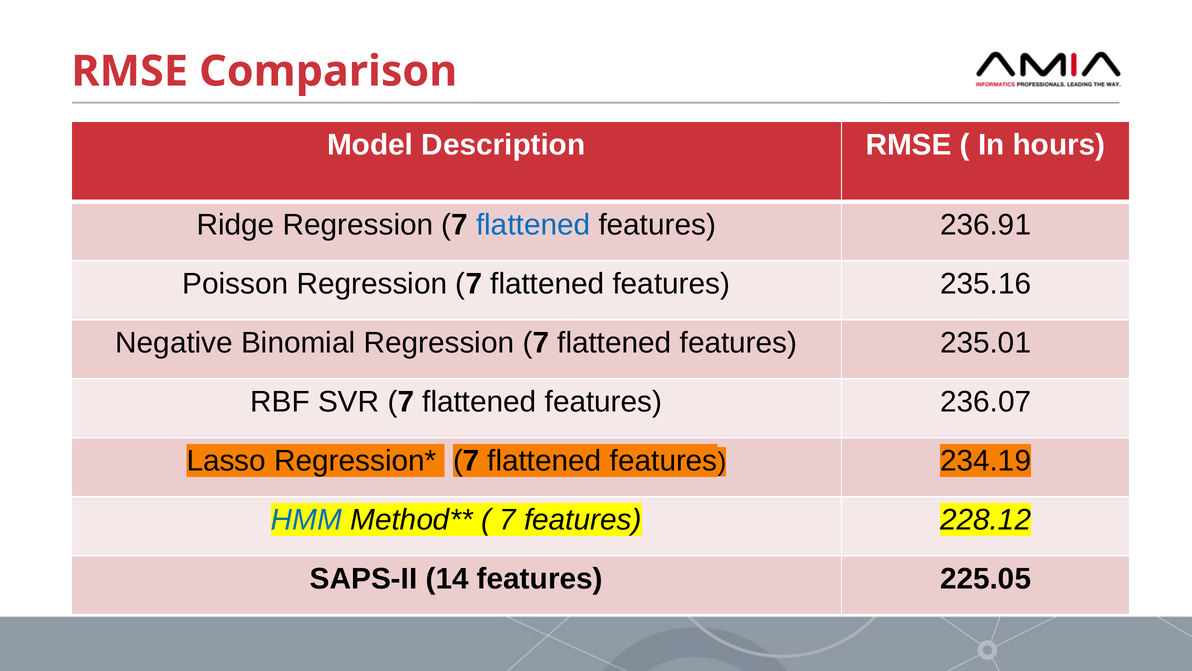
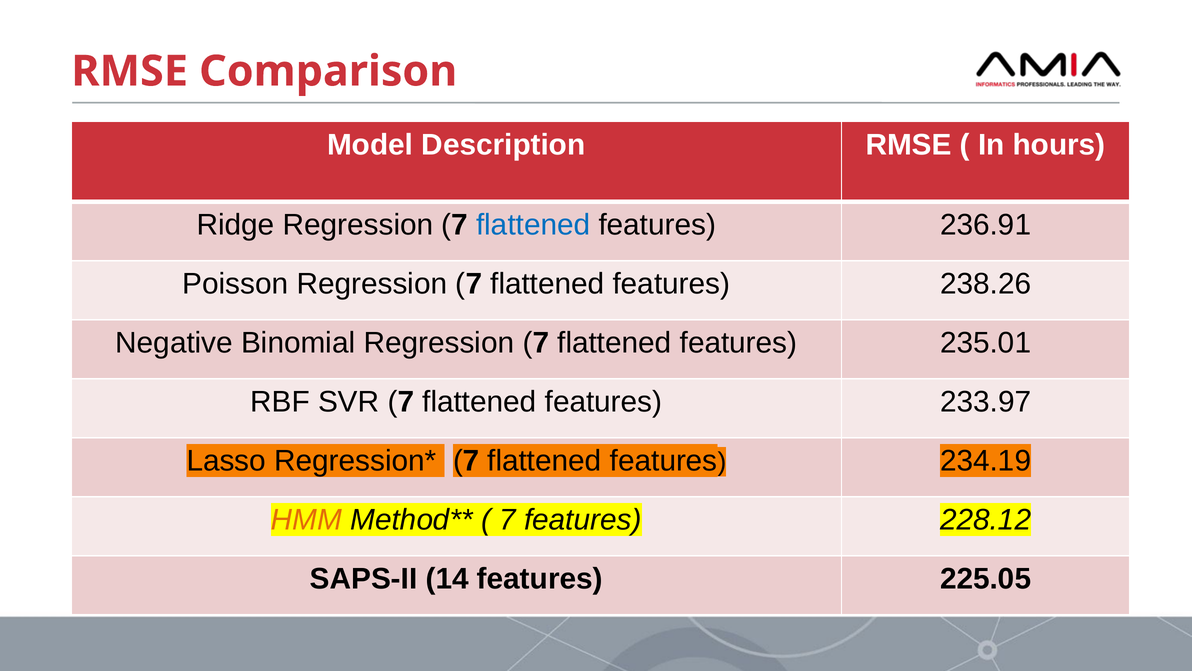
235.16: 235.16 -> 238.26
236.07: 236.07 -> 233.97
HMM colour: blue -> orange
